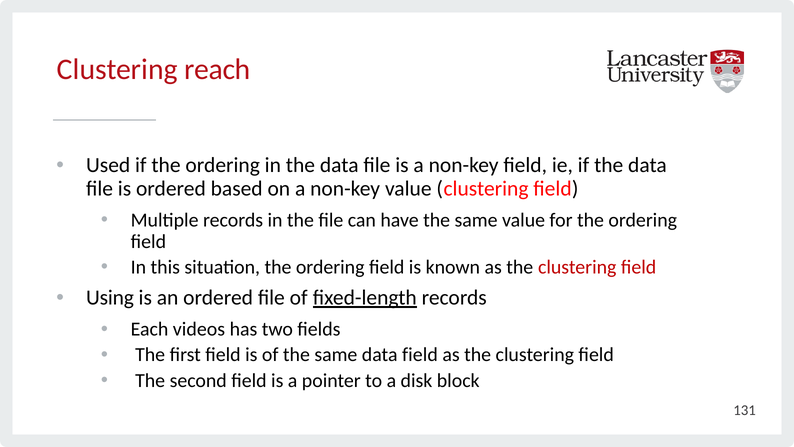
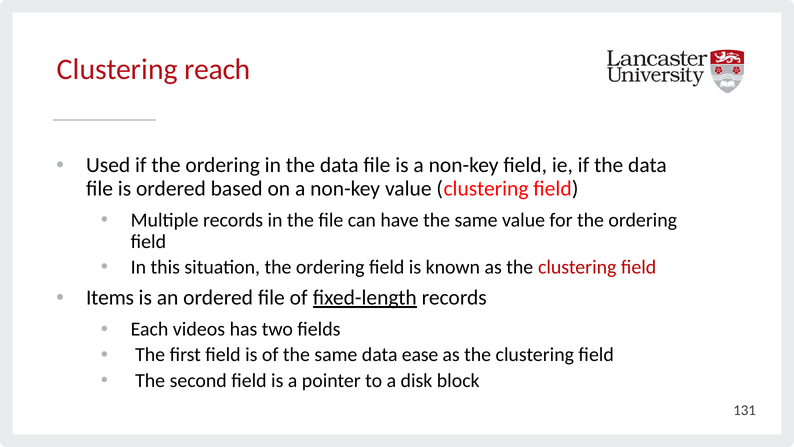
Using: Using -> Items
data field: field -> ease
